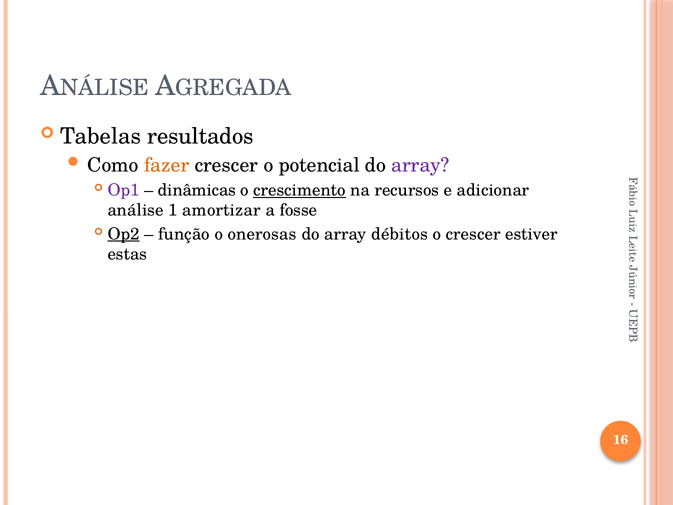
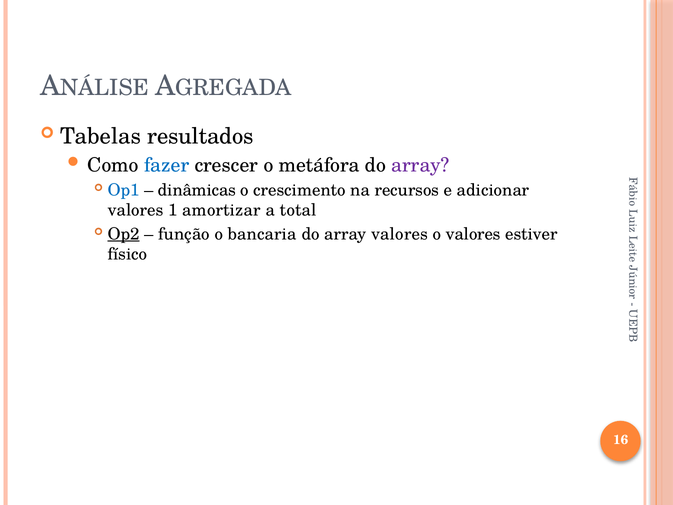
fazer colour: orange -> blue
potencial: potencial -> metáfora
Op1 colour: purple -> blue
crescimento underline: present -> none
análise at (136, 210): análise -> valores
fosse: fosse -> total
onerosas: onerosas -> bancaria
array débitos: débitos -> valores
o crescer: crescer -> valores
estas: estas -> físico
